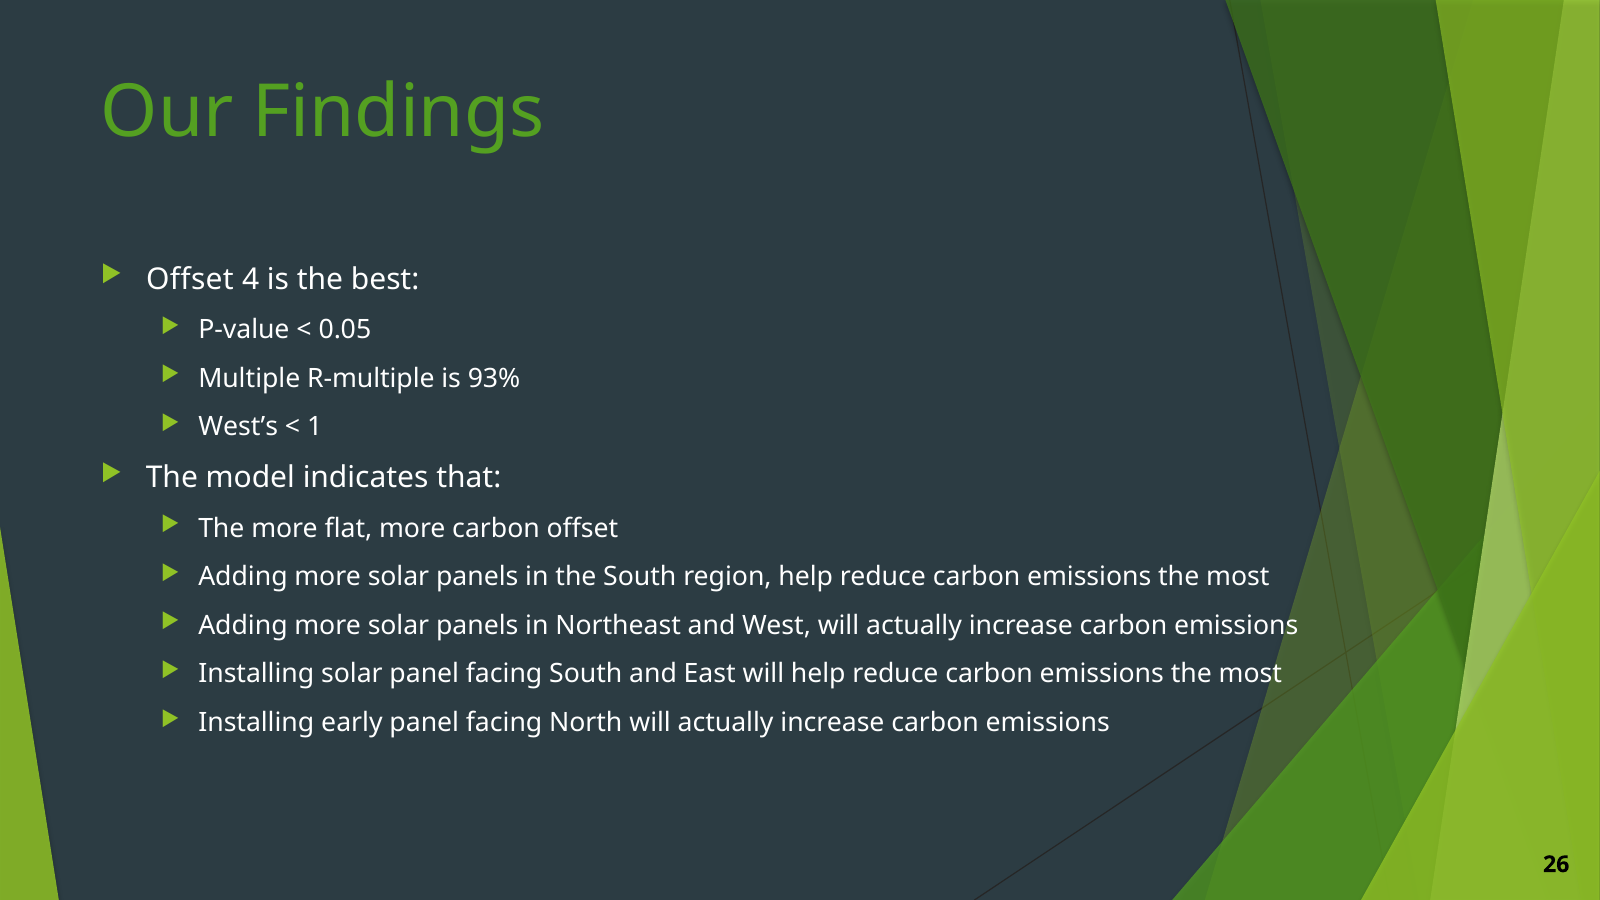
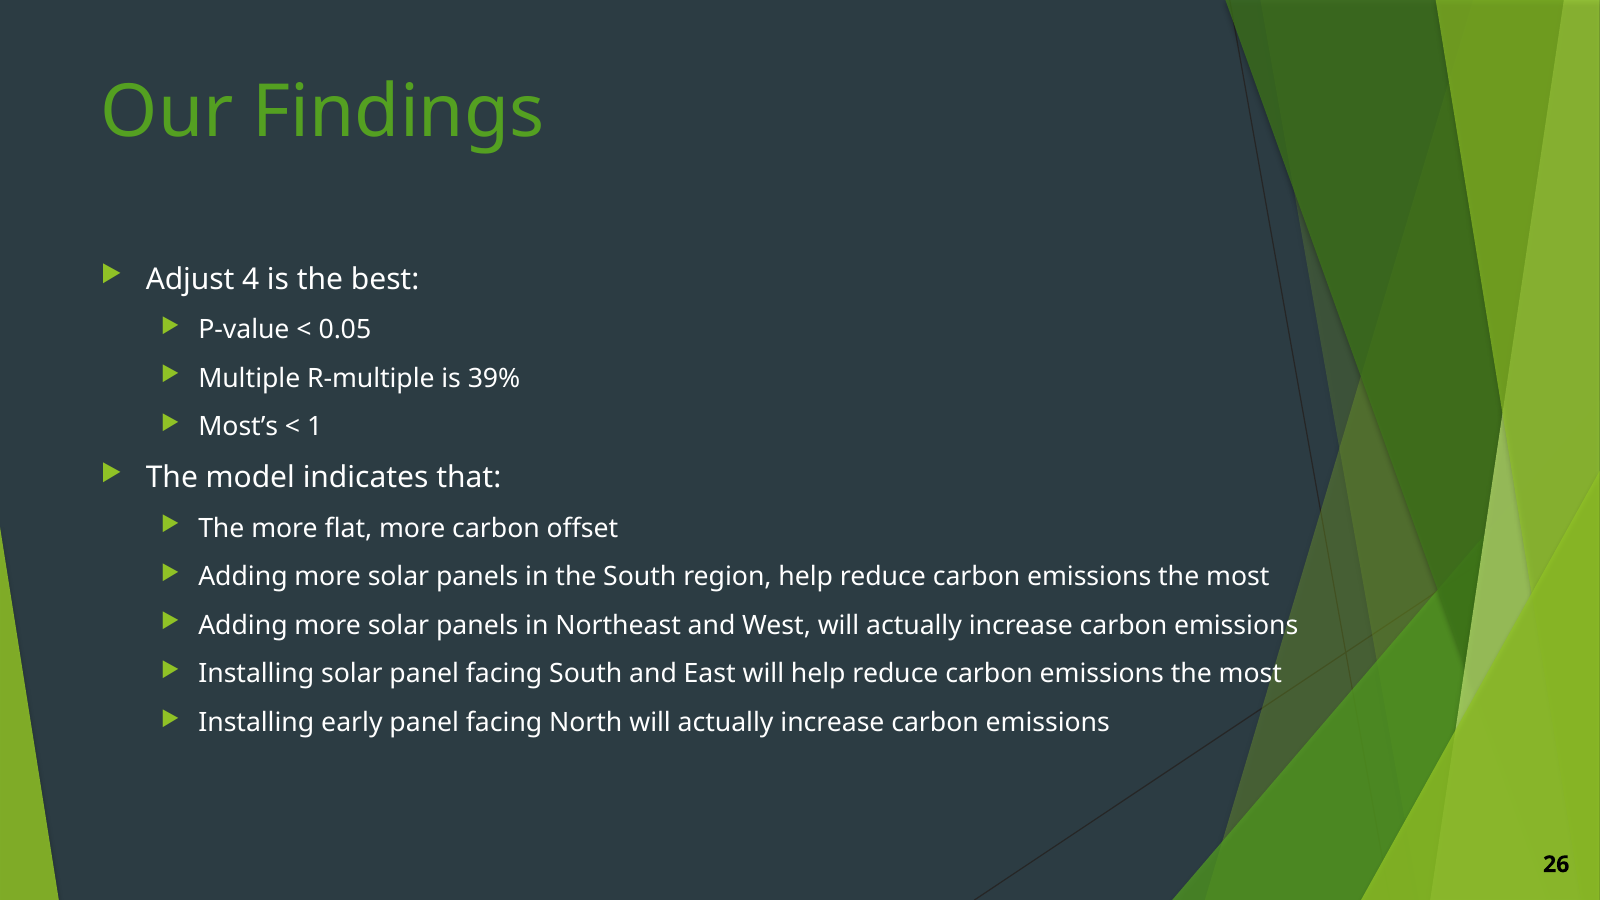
Offset at (190, 279): Offset -> Adjust
93%: 93% -> 39%
West’s: West’s -> Most’s
